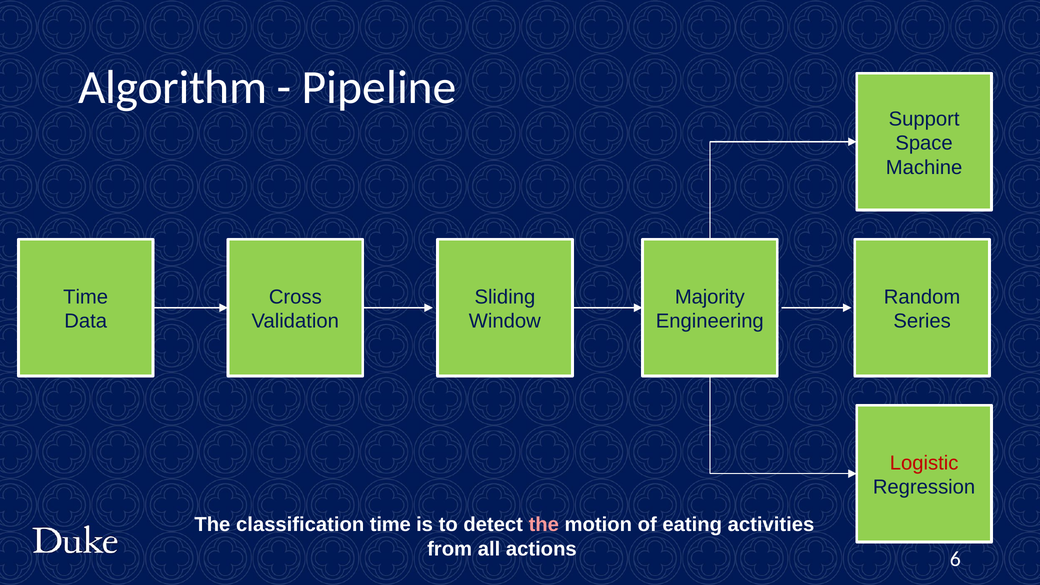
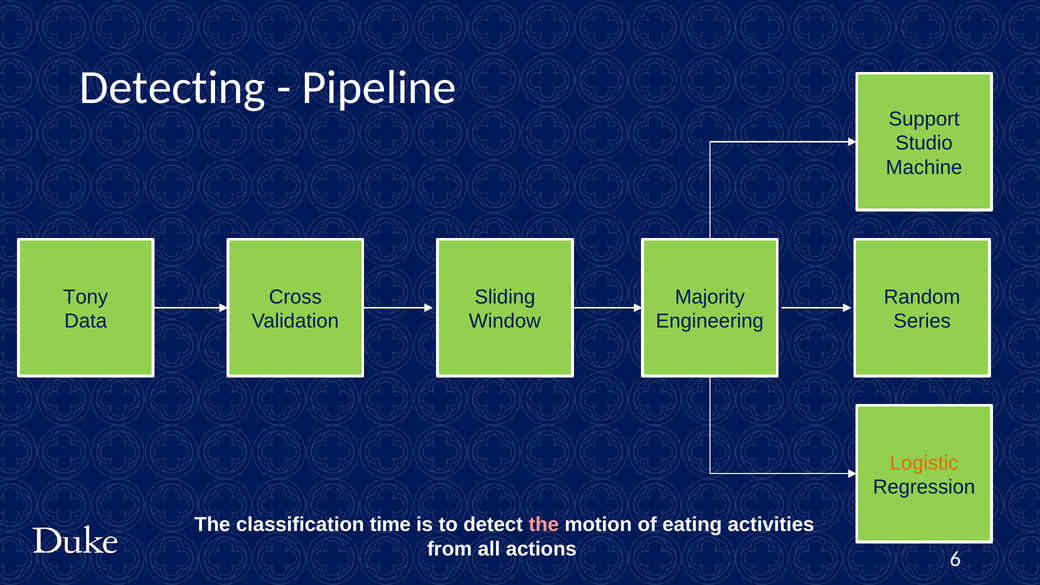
Algorithm: Algorithm -> Detecting
Space: Space -> Studio
Time at (86, 297): Time -> Tony
Logistic colour: red -> orange
